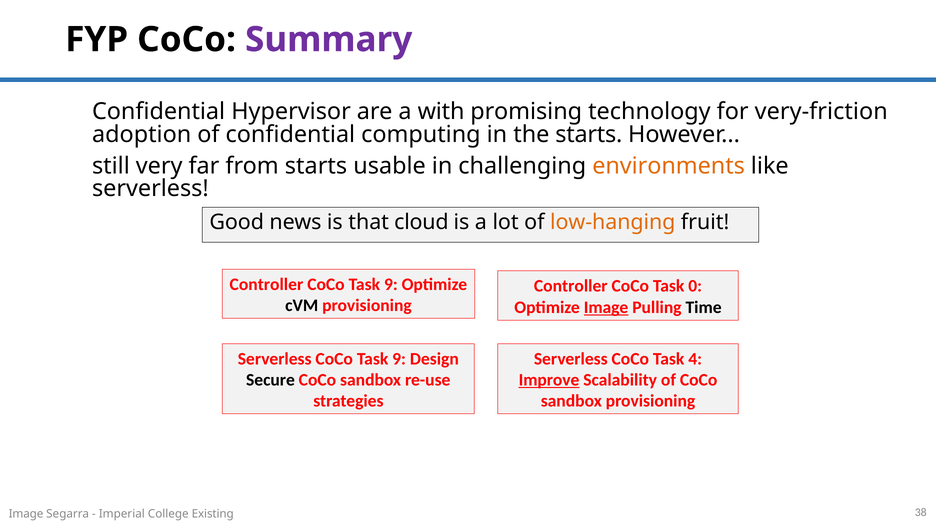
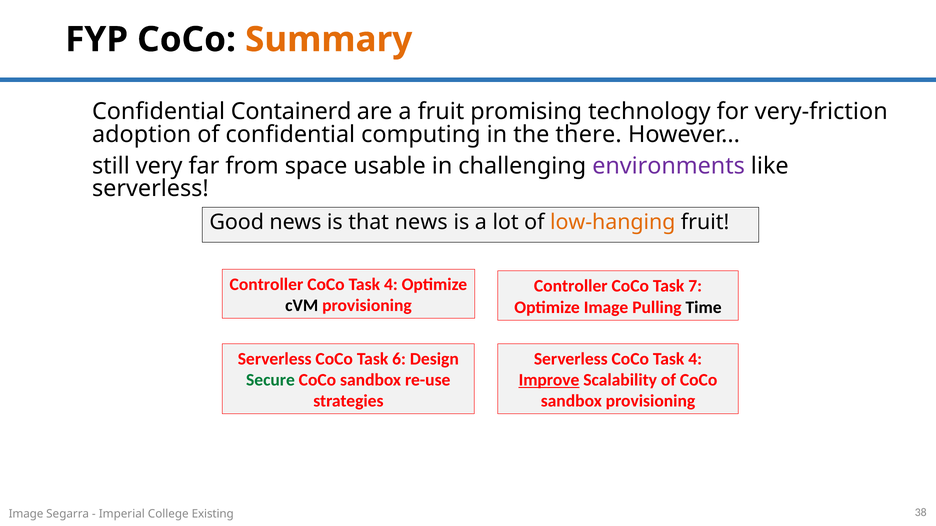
Summary colour: purple -> orange
Hypervisor: Hypervisor -> Containerd
a with: with -> fruit
the starts: starts -> there
from starts: starts -> space
environments colour: orange -> purple
that cloud: cloud -> news
9 at (391, 285): 9 -> 4
0: 0 -> 7
Image at (606, 308) underline: present -> none
Serverless CoCo Task 9: 9 -> 6
Secure colour: black -> green
